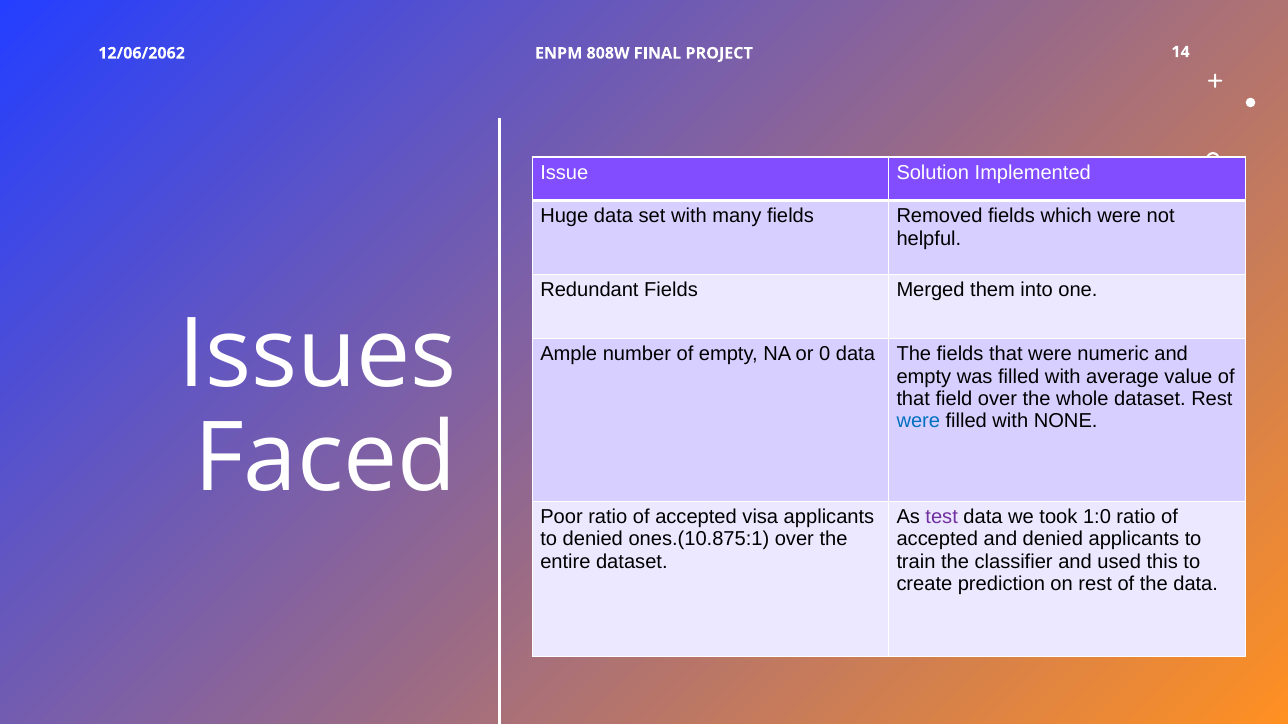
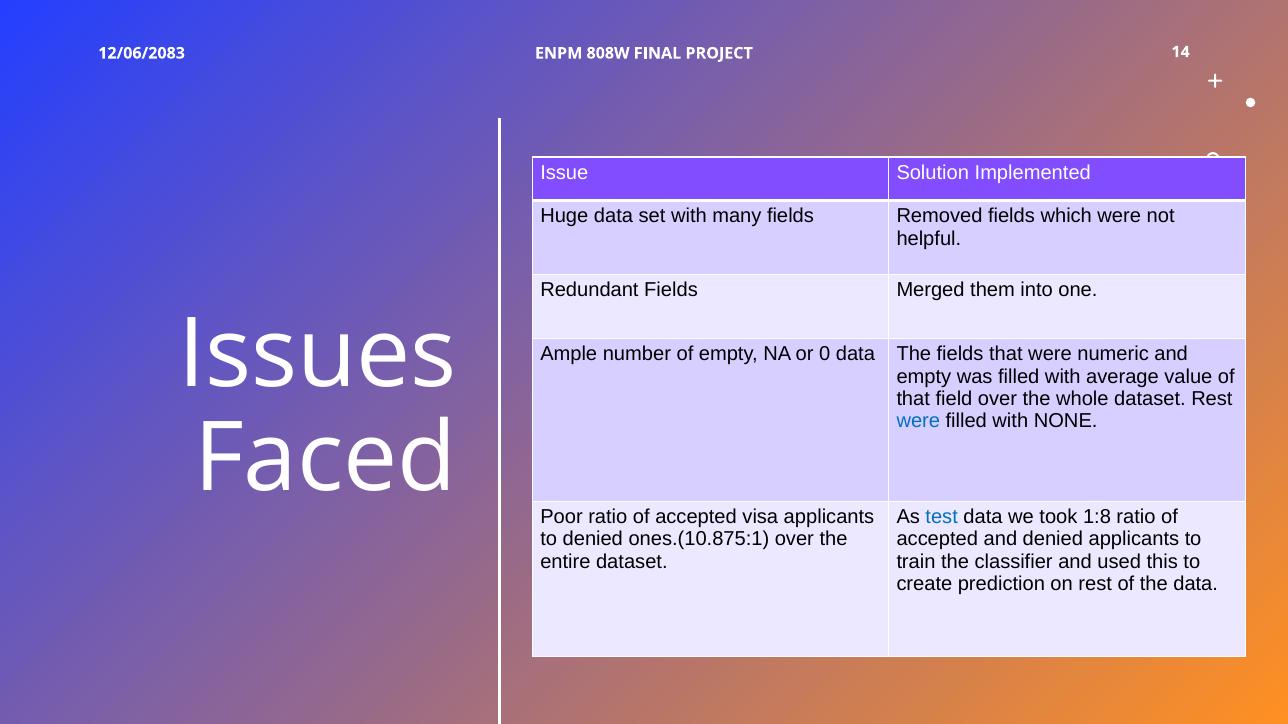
12/06/2062: 12/06/2062 -> 12/06/2083
test colour: purple -> blue
1:0: 1:0 -> 1:8
